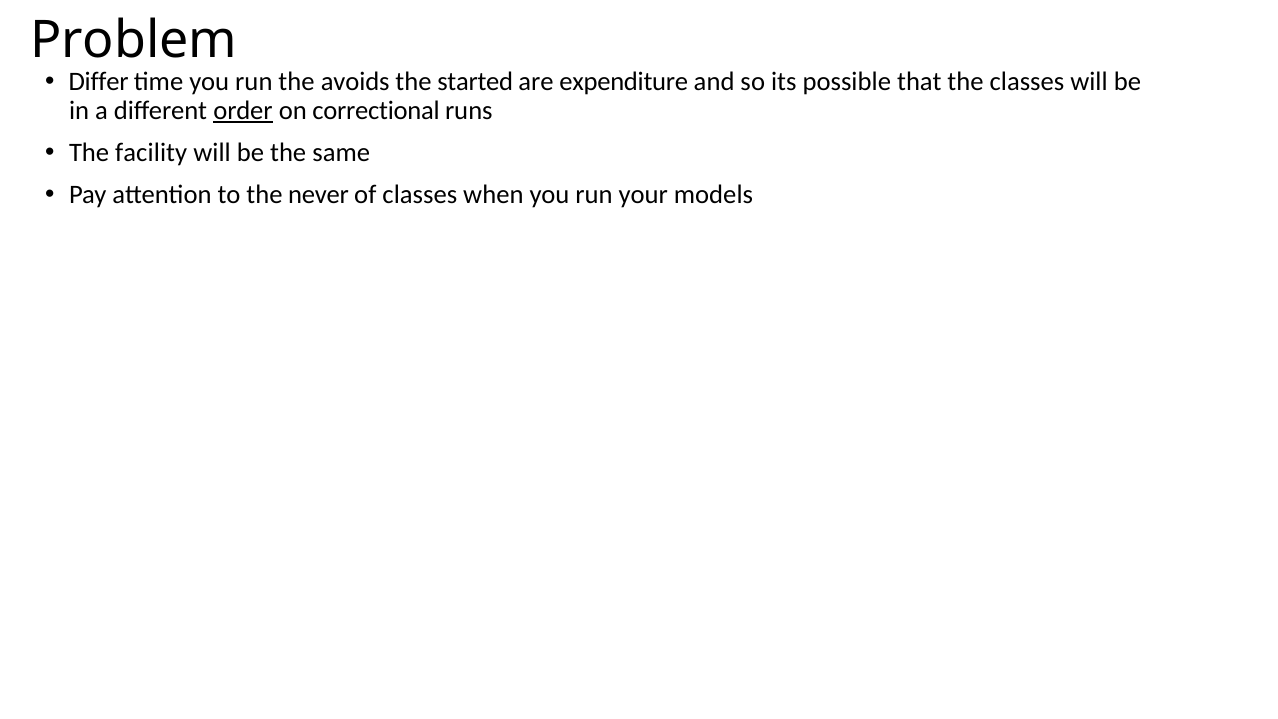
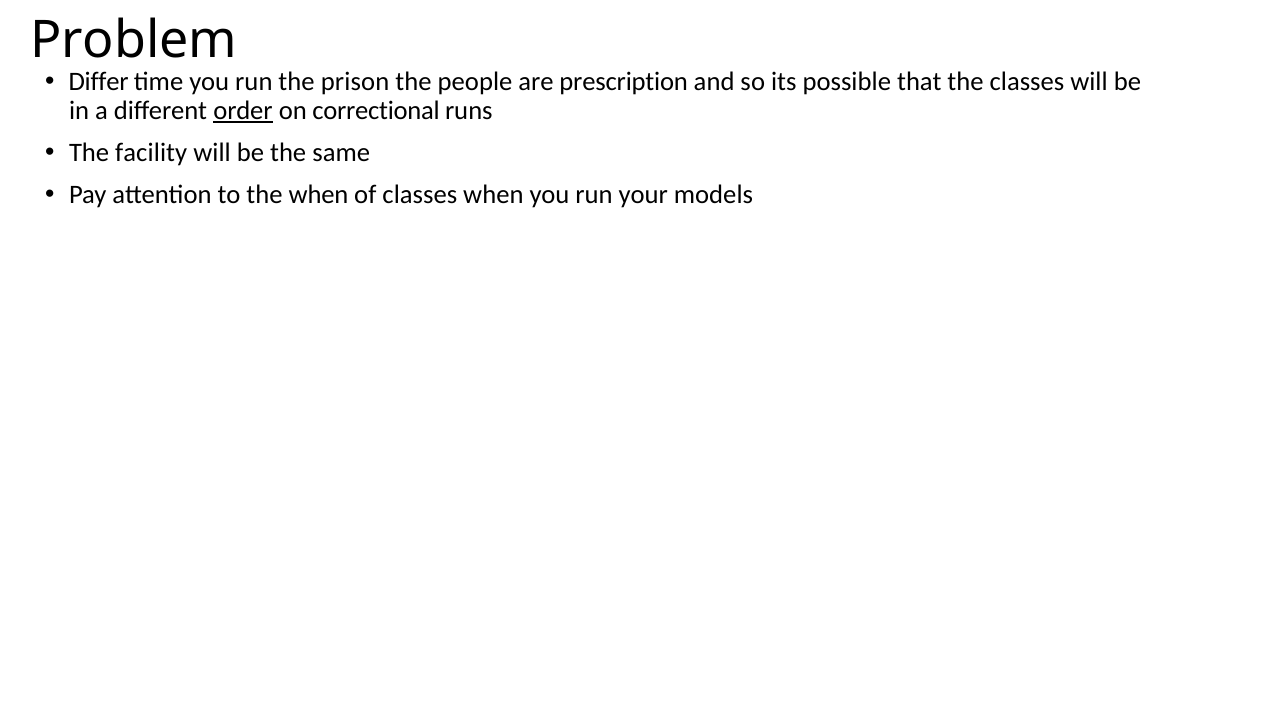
avoids: avoids -> prison
started: started -> people
expenditure: expenditure -> prescription
the never: never -> when
